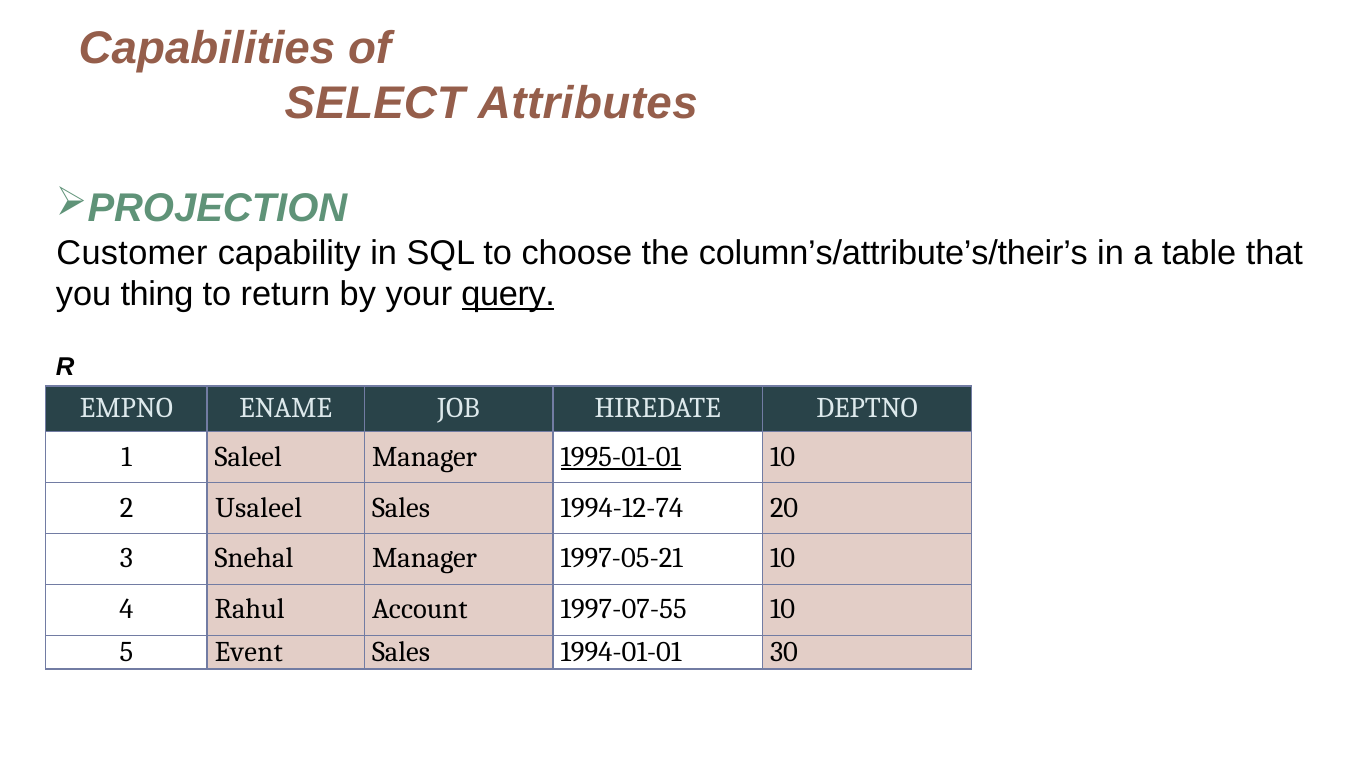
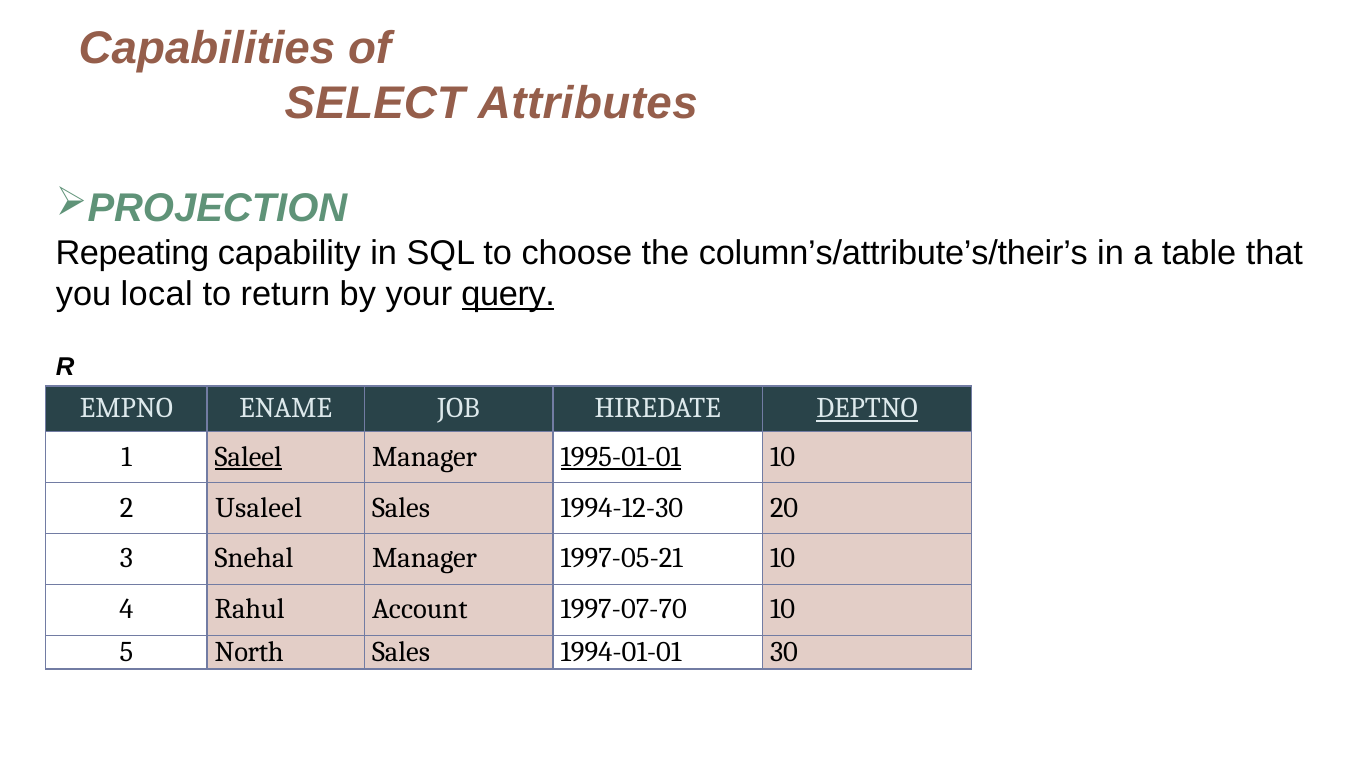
Customer: Customer -> Repeating
thing: thing -> local
DEPTNO underline: none -> present
Saleel underline: none -> present
1994-12-74: 1994-12-74 -> 1994-12-30
1997-07-55: 1997-07-55 -> 1997-07-70
Event: Event -> North
